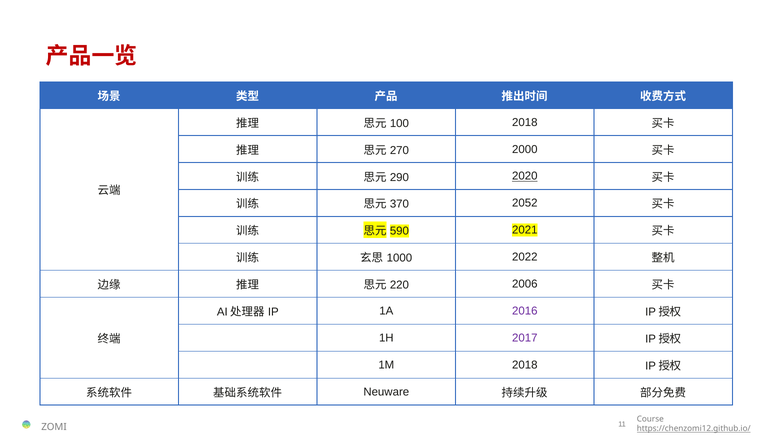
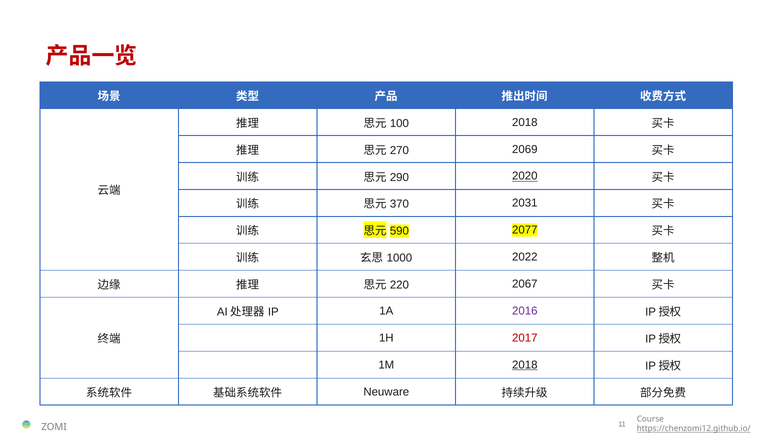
2000: 2000 -> 2069
2052: 2052 -> 2031
2021: 2021 -> 2077
2006: 2006 -> 2067
2017 colour: purple -> red
2018 at (525, 365) underline: none -> present
